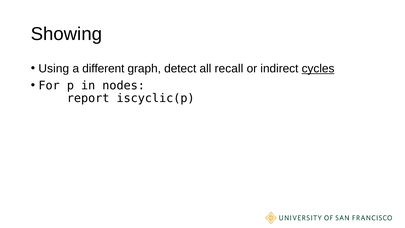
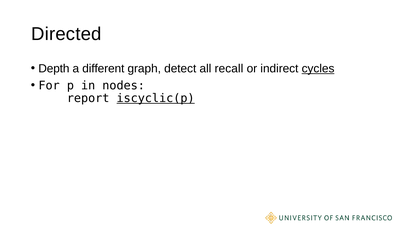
Showing: Showing -> Directed
Using: Using -> Depth
iscyclic(p underline: none -> present
